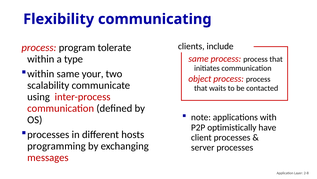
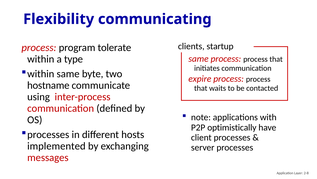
include: include -> startup
your: your -> byte
object: object -> expire
scalability: scalability -> hostname
programming: programming -> implemented
